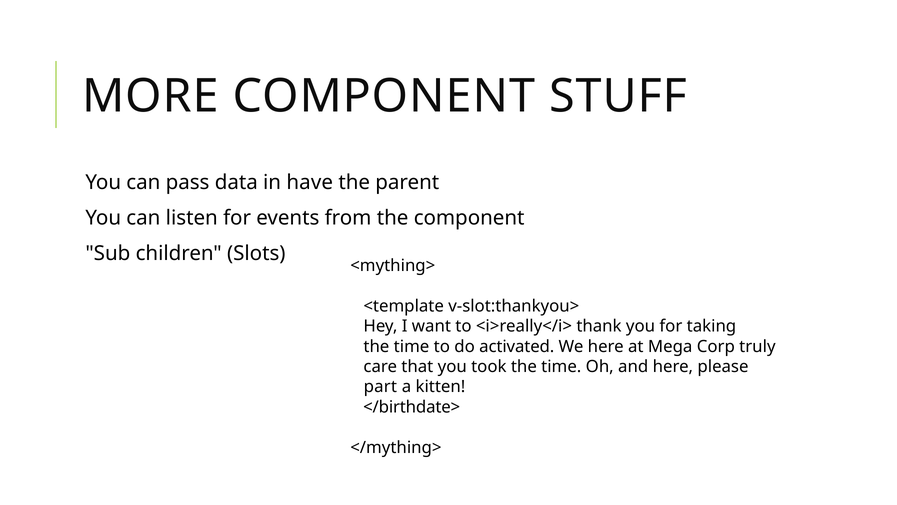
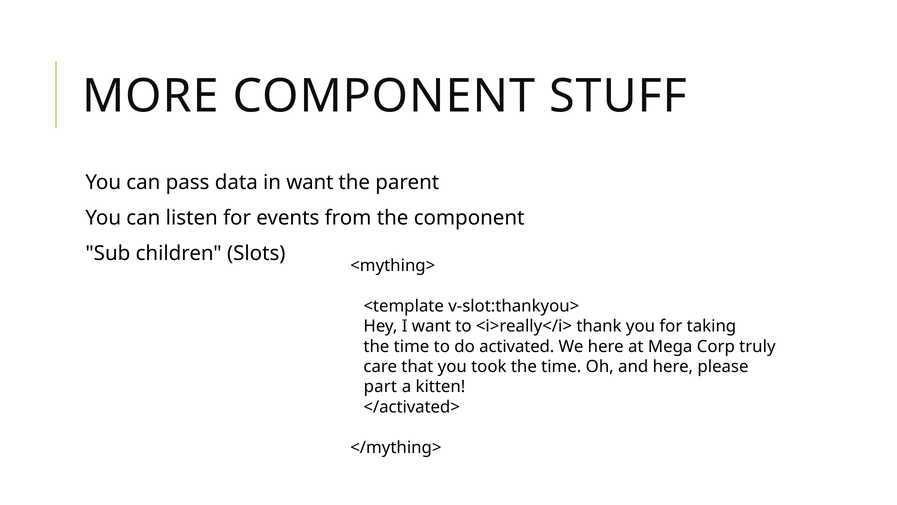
in have: have -> want
</birthdate>: </birthdate> -> </activated>
